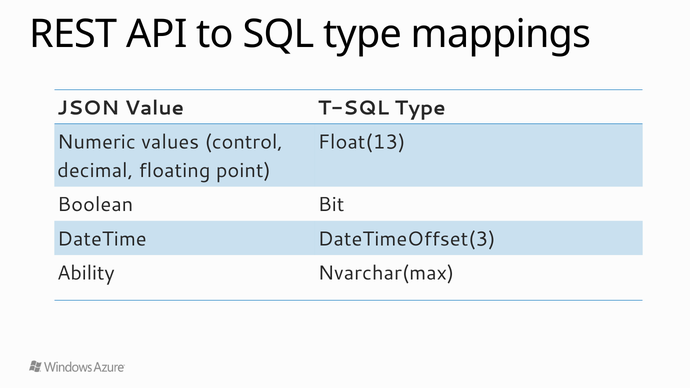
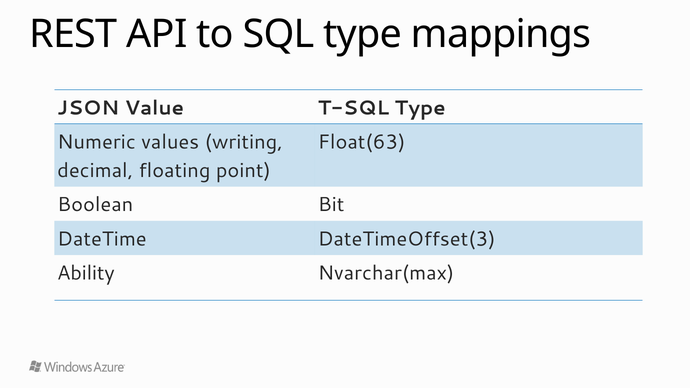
control: control -> writing
Float(13: Float(13 -> Float(63
